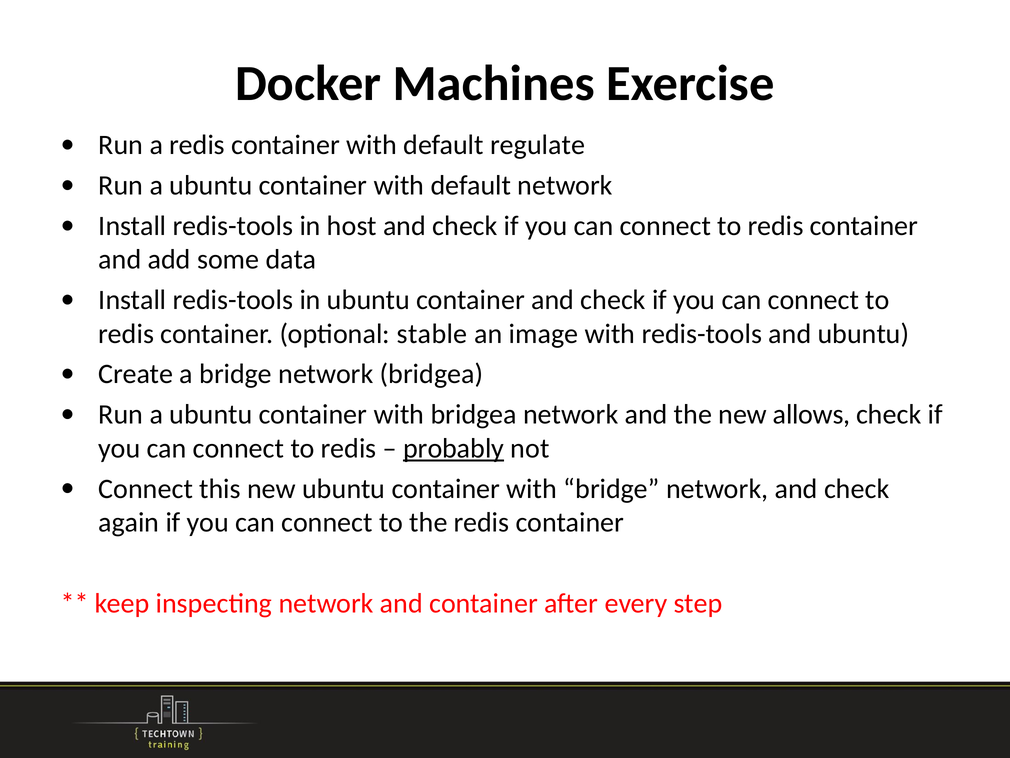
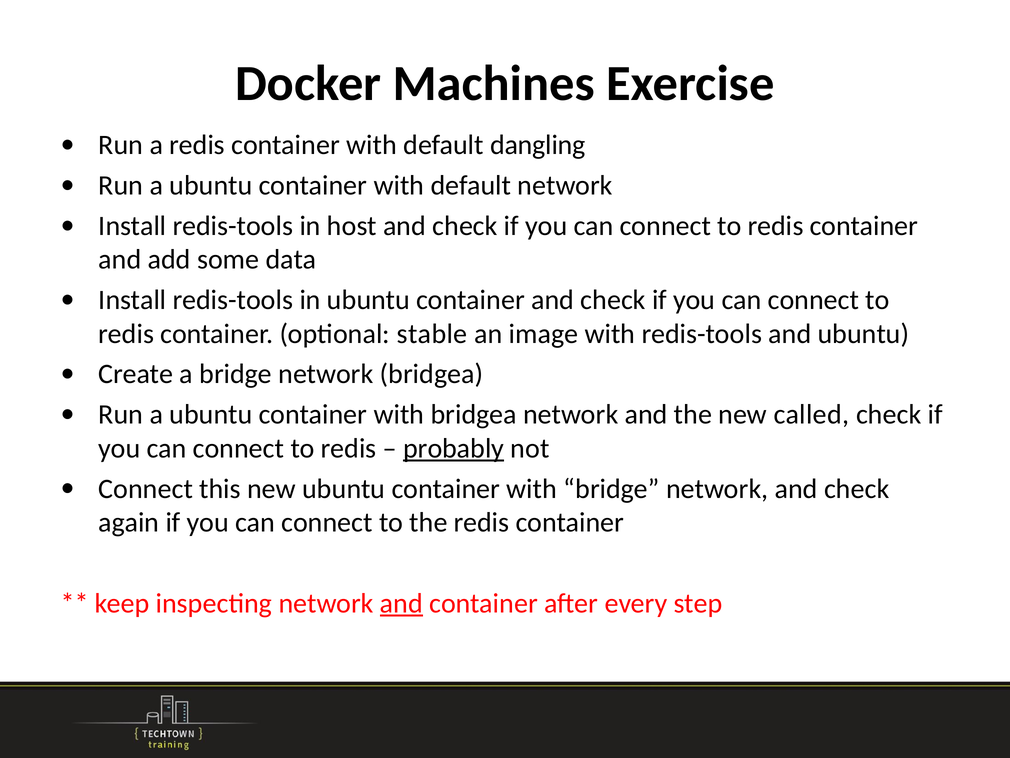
regulate: regulate -> dangling
allows: allows -> called
and at (401, 603) underline: none -> present
